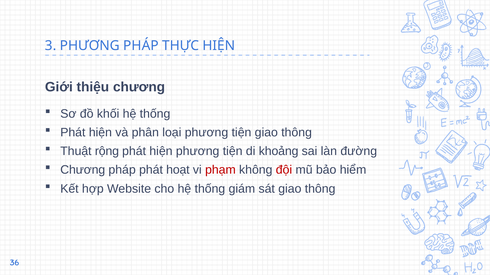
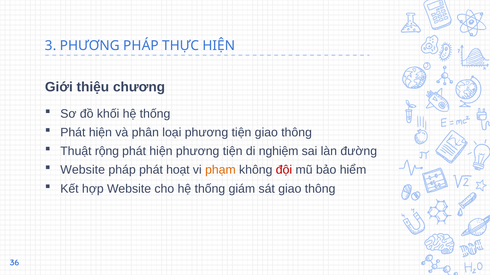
khoảng: khoảng -> nghiệm
Chương at (83, 170): Chương -> Website
phạm colour: red -> orange
